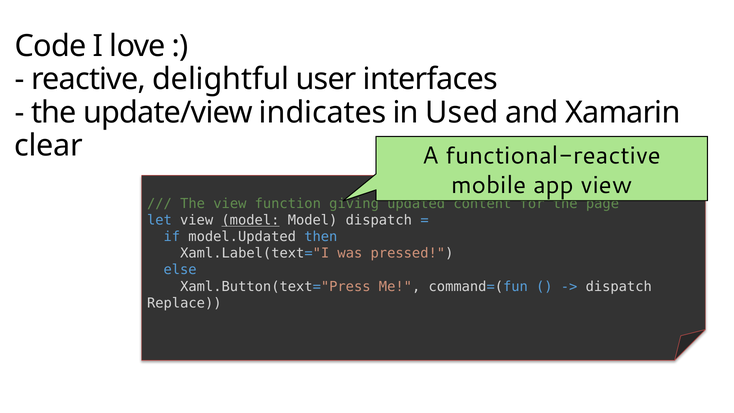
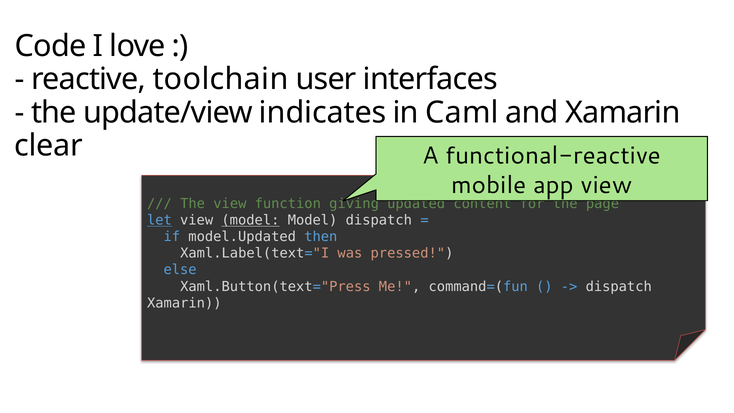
delightful: delightful -> toolchain
Used: Used -> Caml
let underline: none -> present
Replace at (184, 303): Replace -> Xamarin
